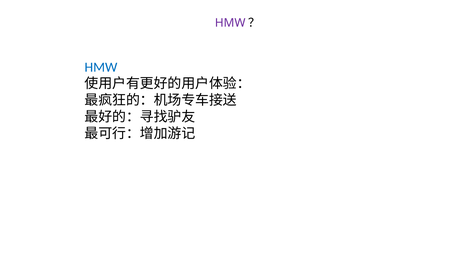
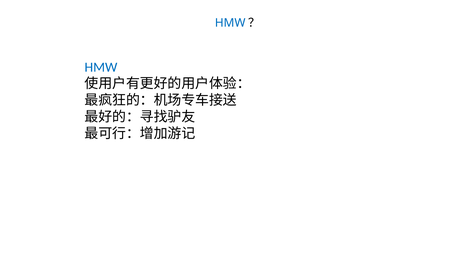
HMW at (230, 23) colour: purple -> blue
